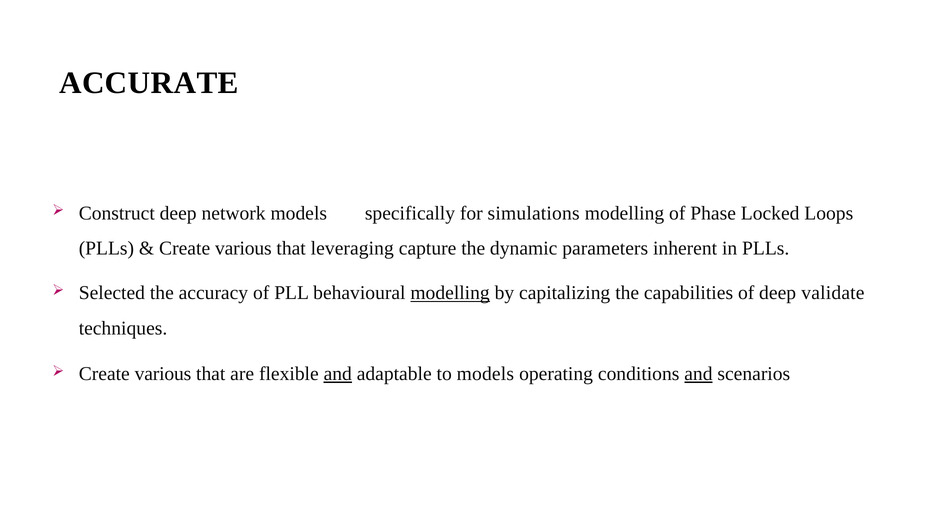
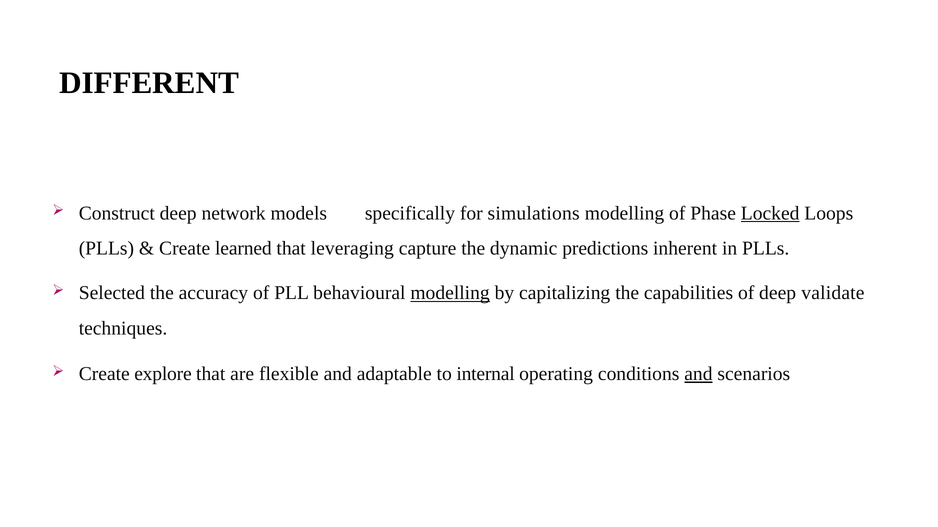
ACCURATE: ACCURATE -> DIFFERENT
Locked underline: none -> present
various at (243, 249): various -> learned
parameters: parameters -> predictions
various at (163, 374): various -> explore
and at (338, 374) underline: present -> none
to models: models -> internal
